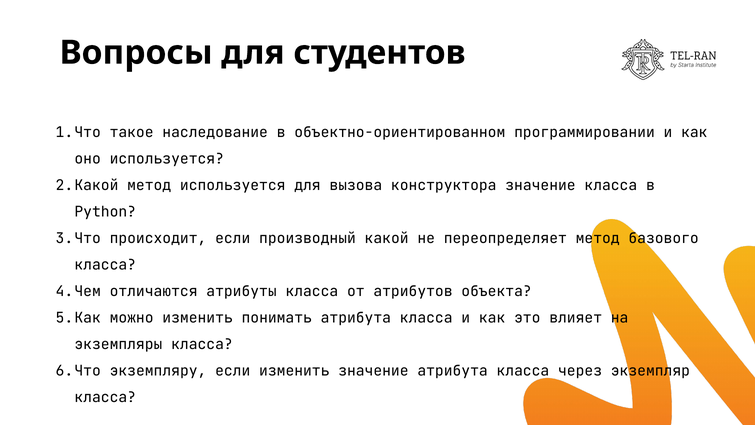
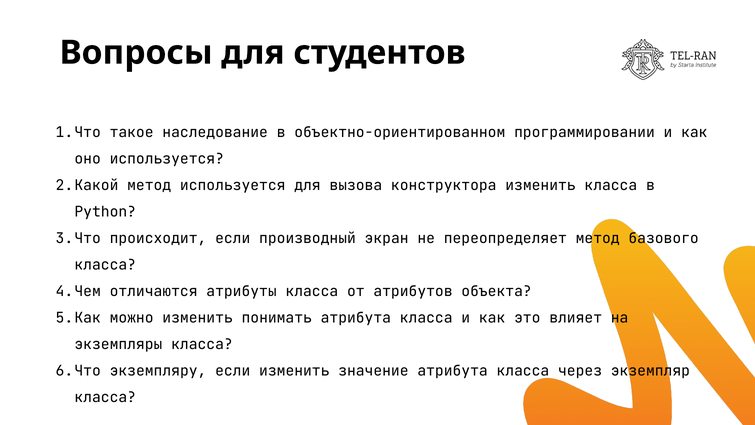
конструктора значение: значение -> изменить
какой: какой -> экран
